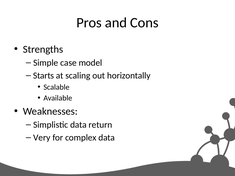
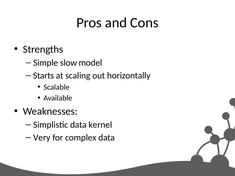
case: case -> slow
return: return -> kernel
